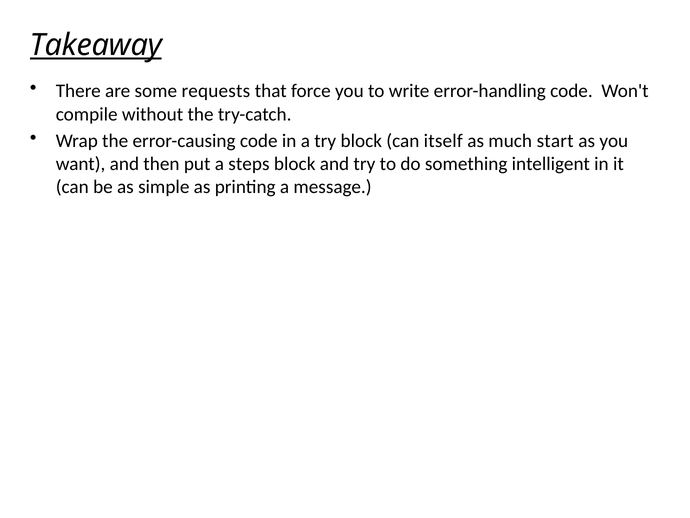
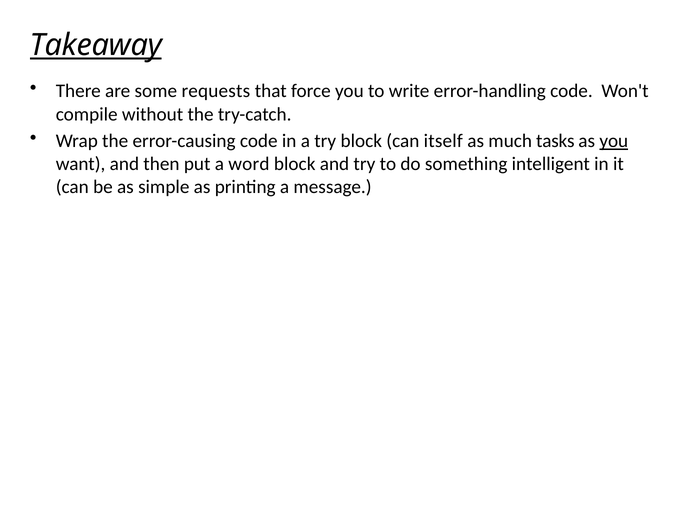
start: start -> tasks
you at (614, 141) underline: none -> present
steps: steps -> word
